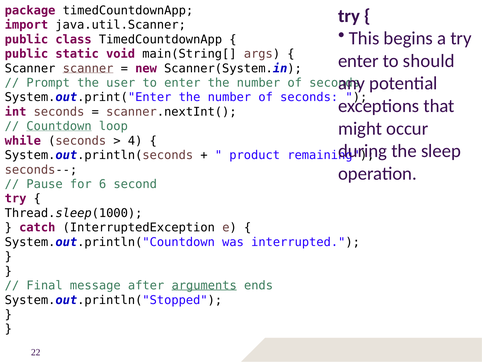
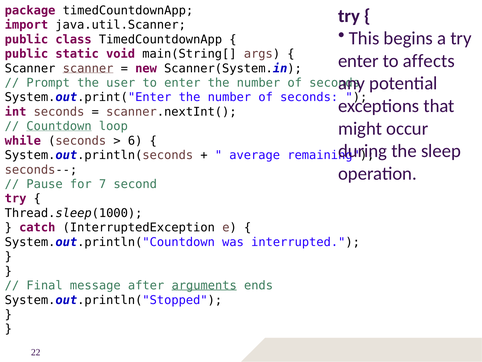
should: should -> affects
4: 4 -> 6
product: product -> average
6: 6 -> 7
